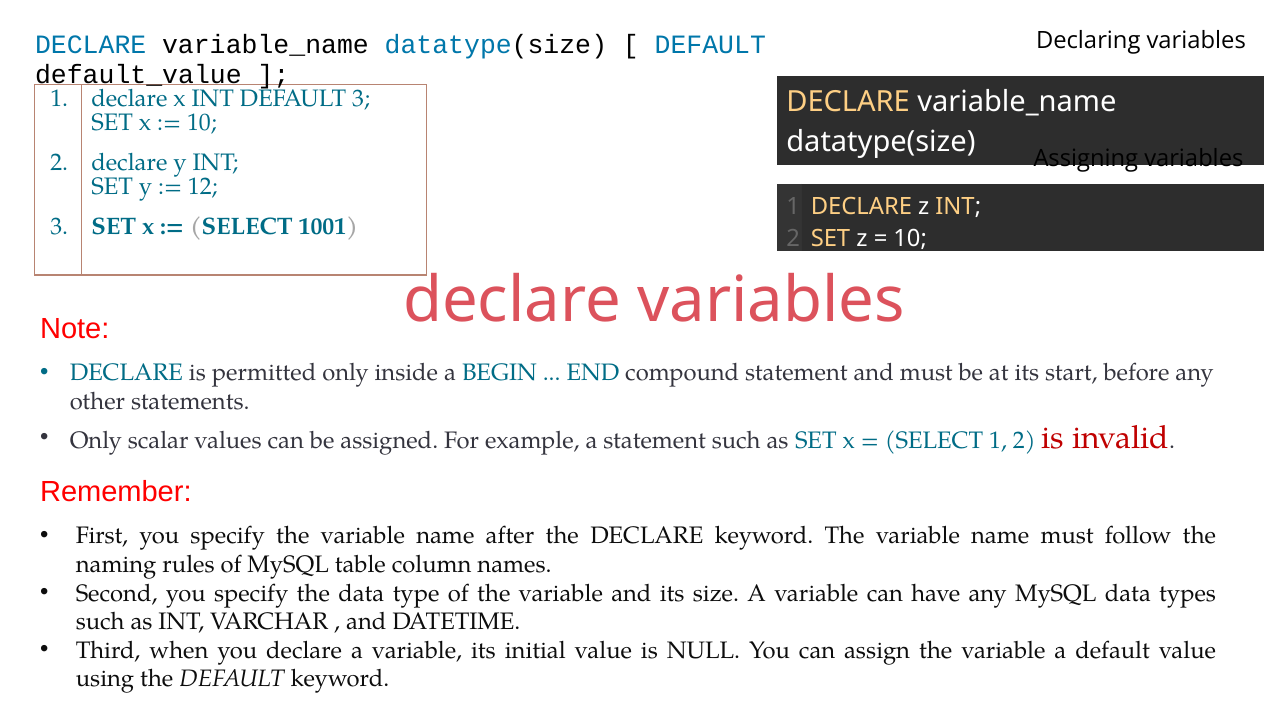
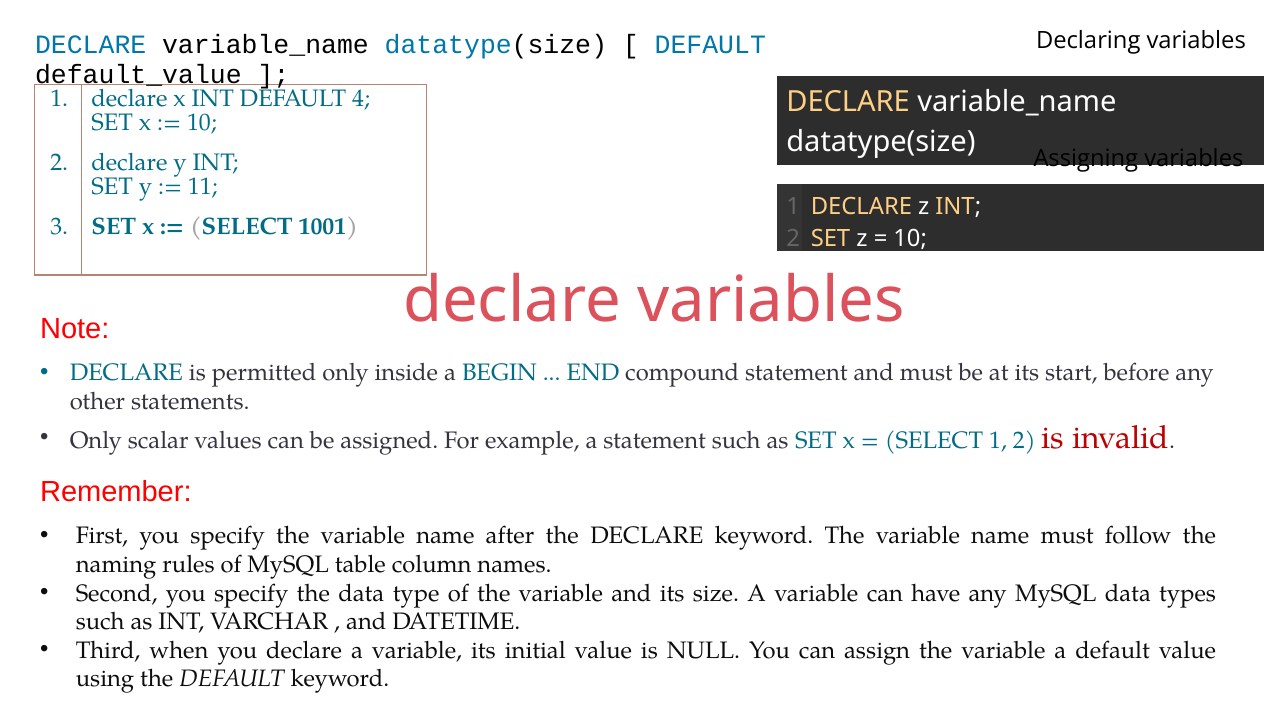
DEFAULT 3: 3 -> 4
12: 12 -> 11
